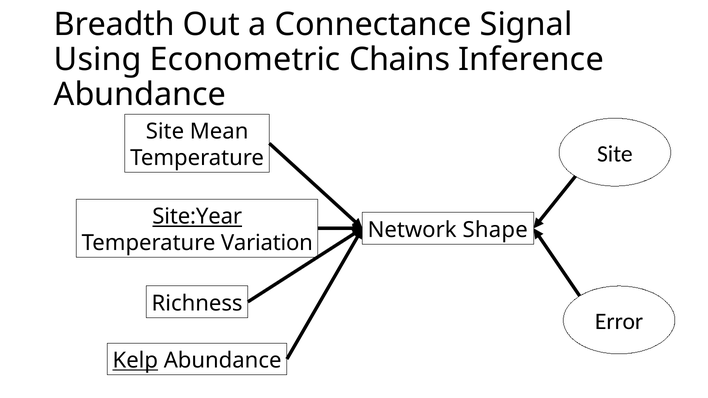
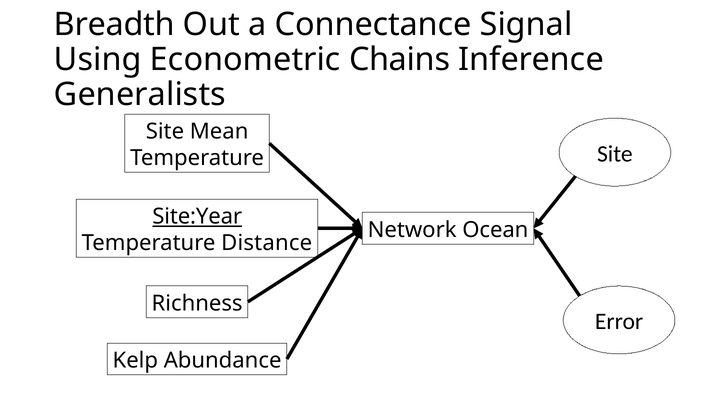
Abundance at (140, 95): Abundance -> Generalists
Shape: Shape -> Ocean
Variation: Variation -> Distance
Kelp underline: present -> none
